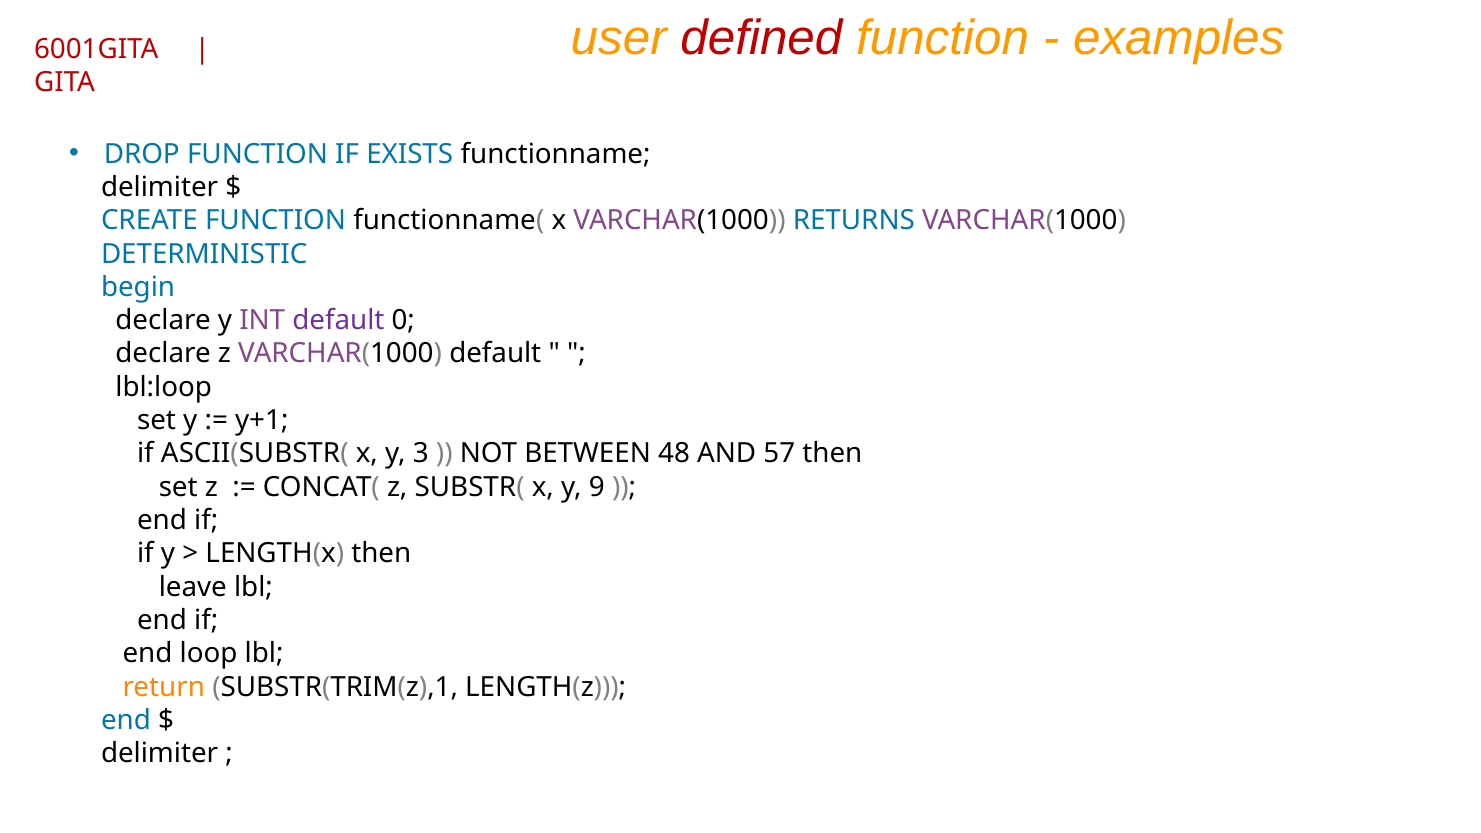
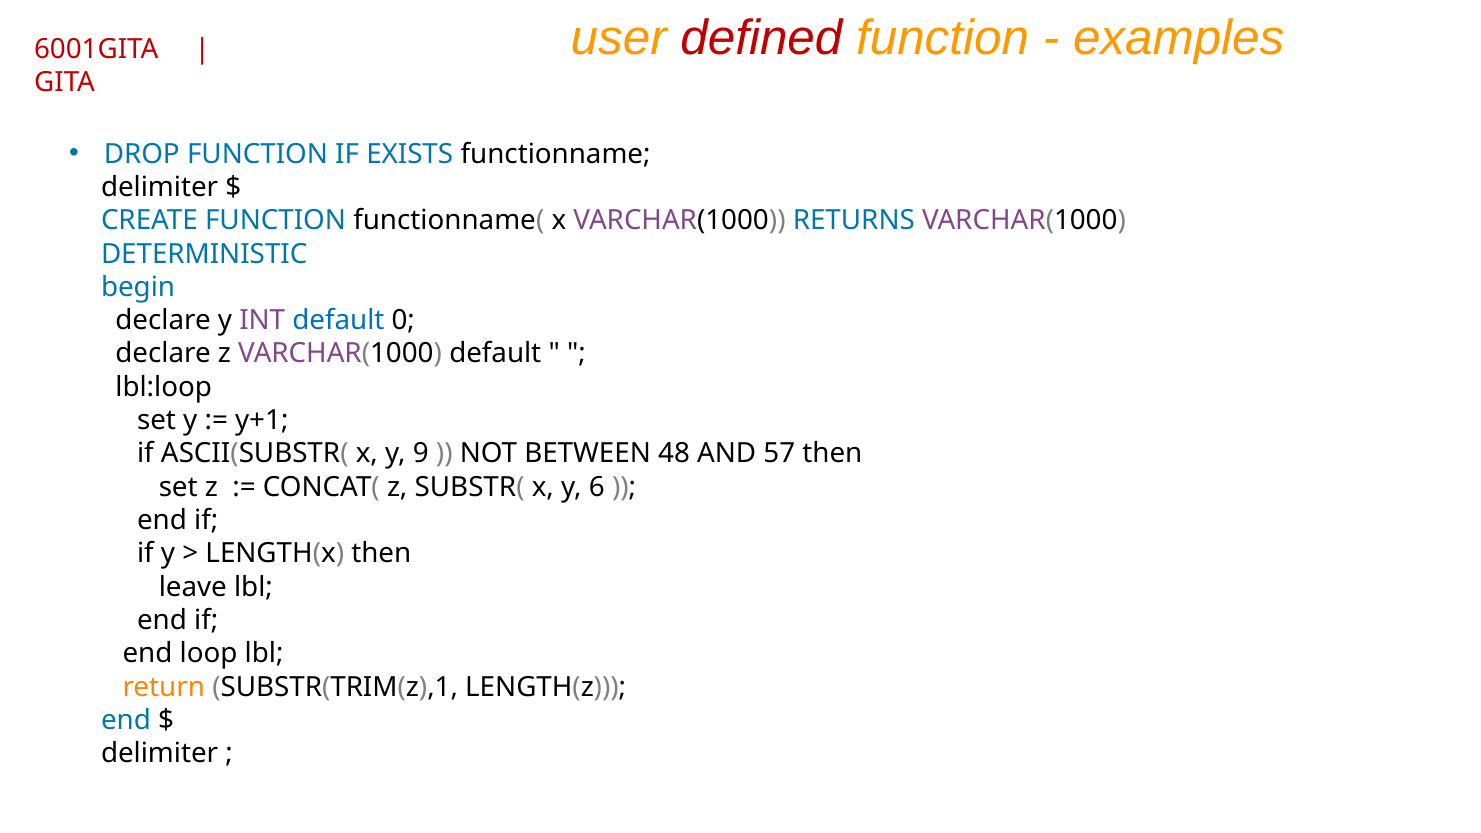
default at (338, 321) colour: purple -> blue
3: 3 -> 9
9: 9 -> 6
